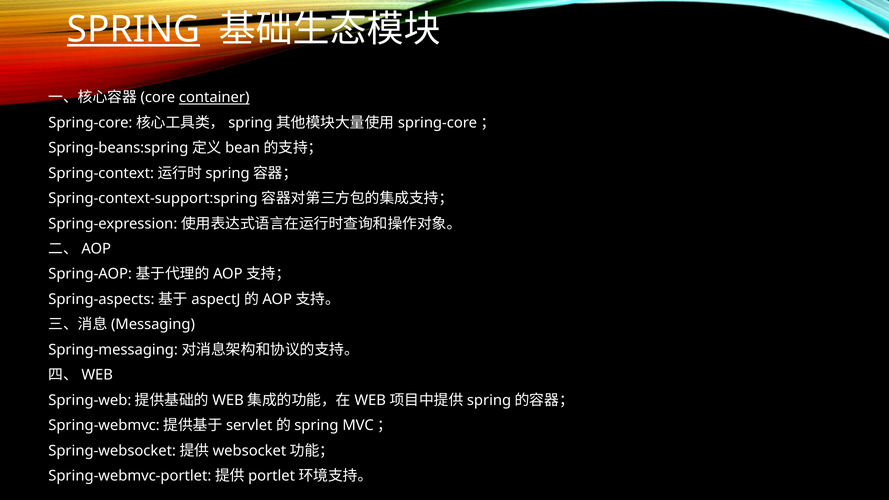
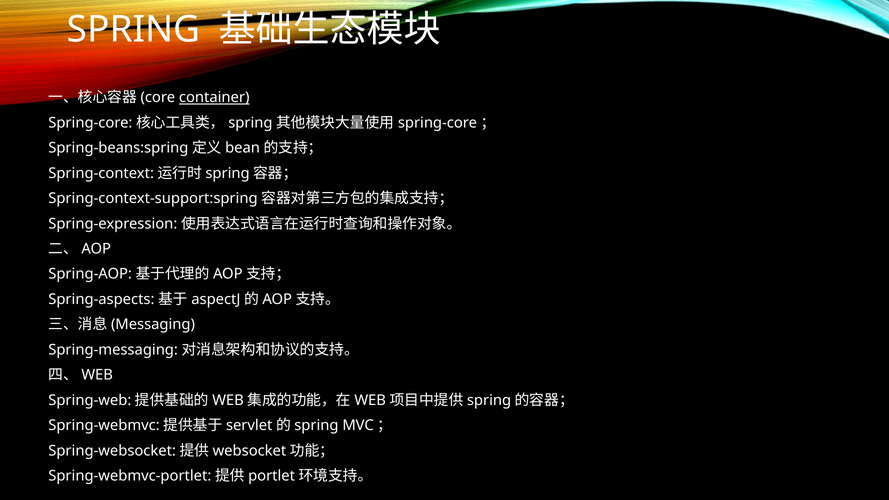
SPRING underline: present -> none
